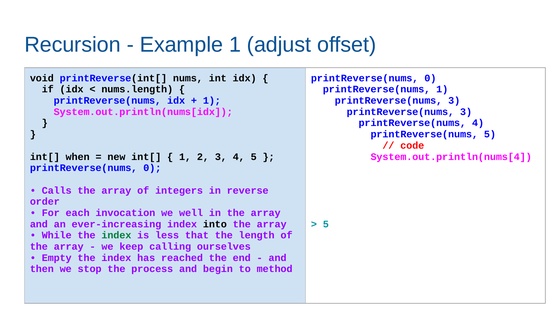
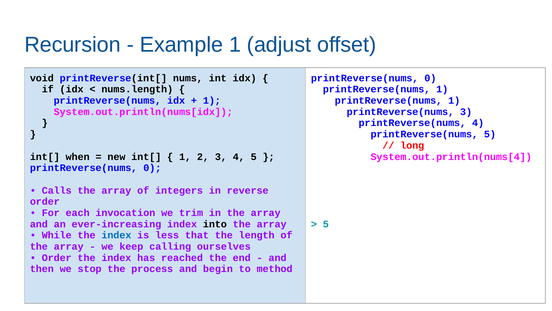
3 at (454, 100): 3 -> 1
code: code -> long
well: well -> trim
index at (116, 235) colour: green -> blue
Empty at (57, 257): Empty -> Order
